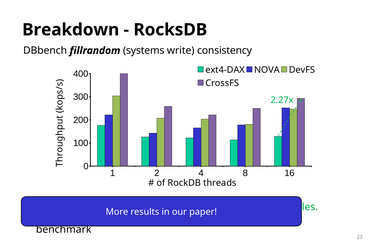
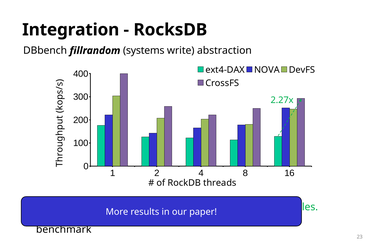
Breakdown: Breakdown -> Integration
consistency: consistency -> abstraction
